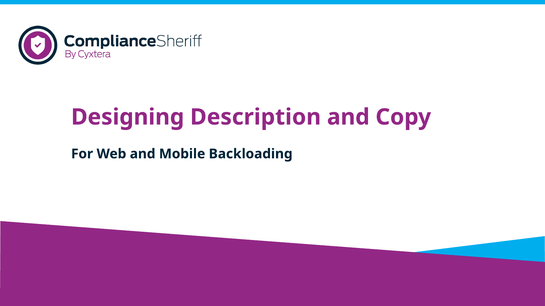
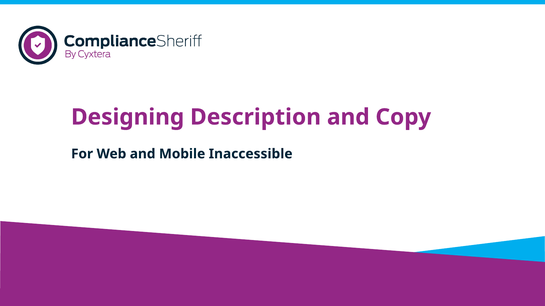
Backloading: Backloading -> Inaccessible
